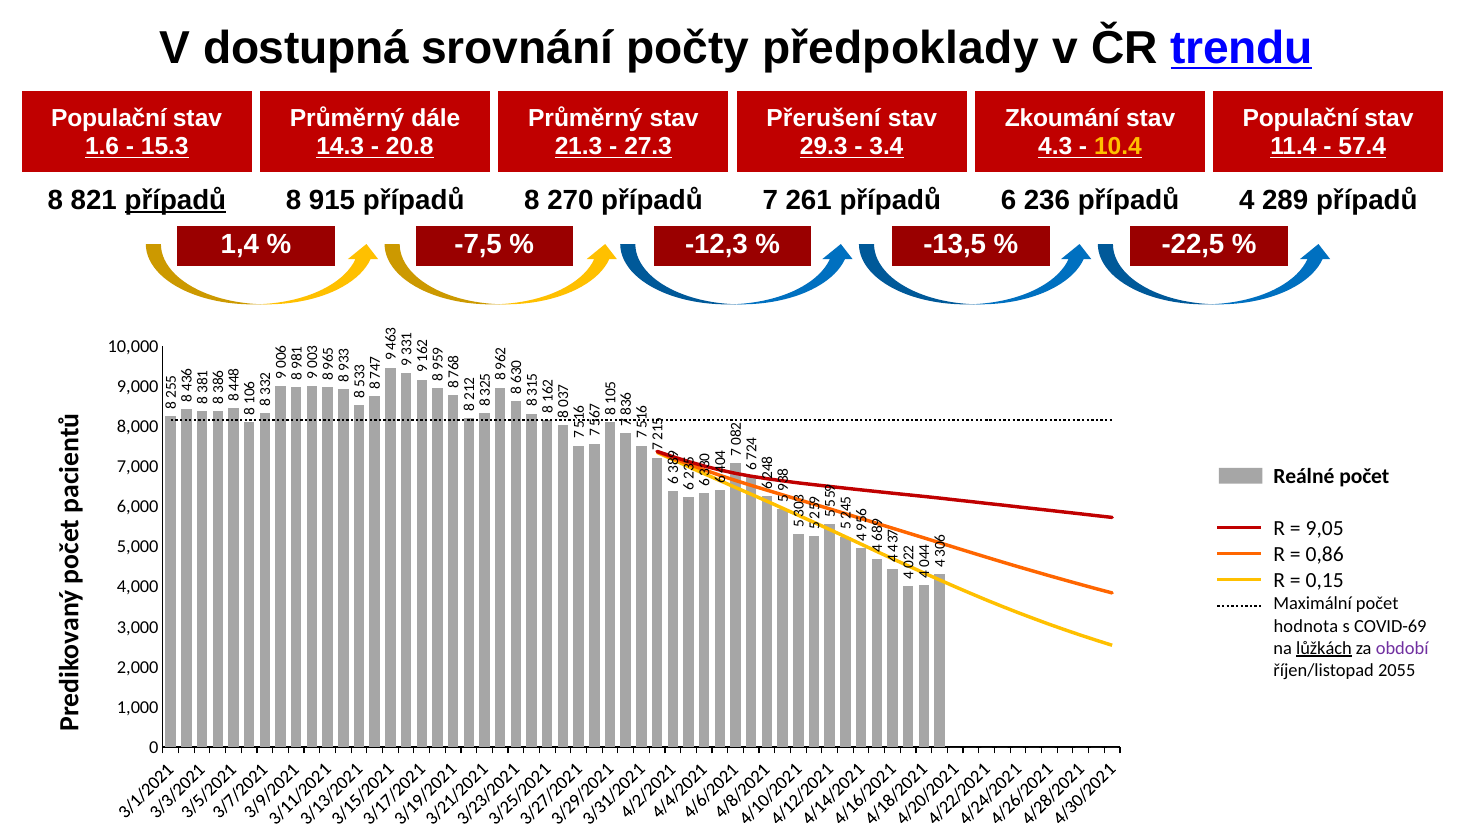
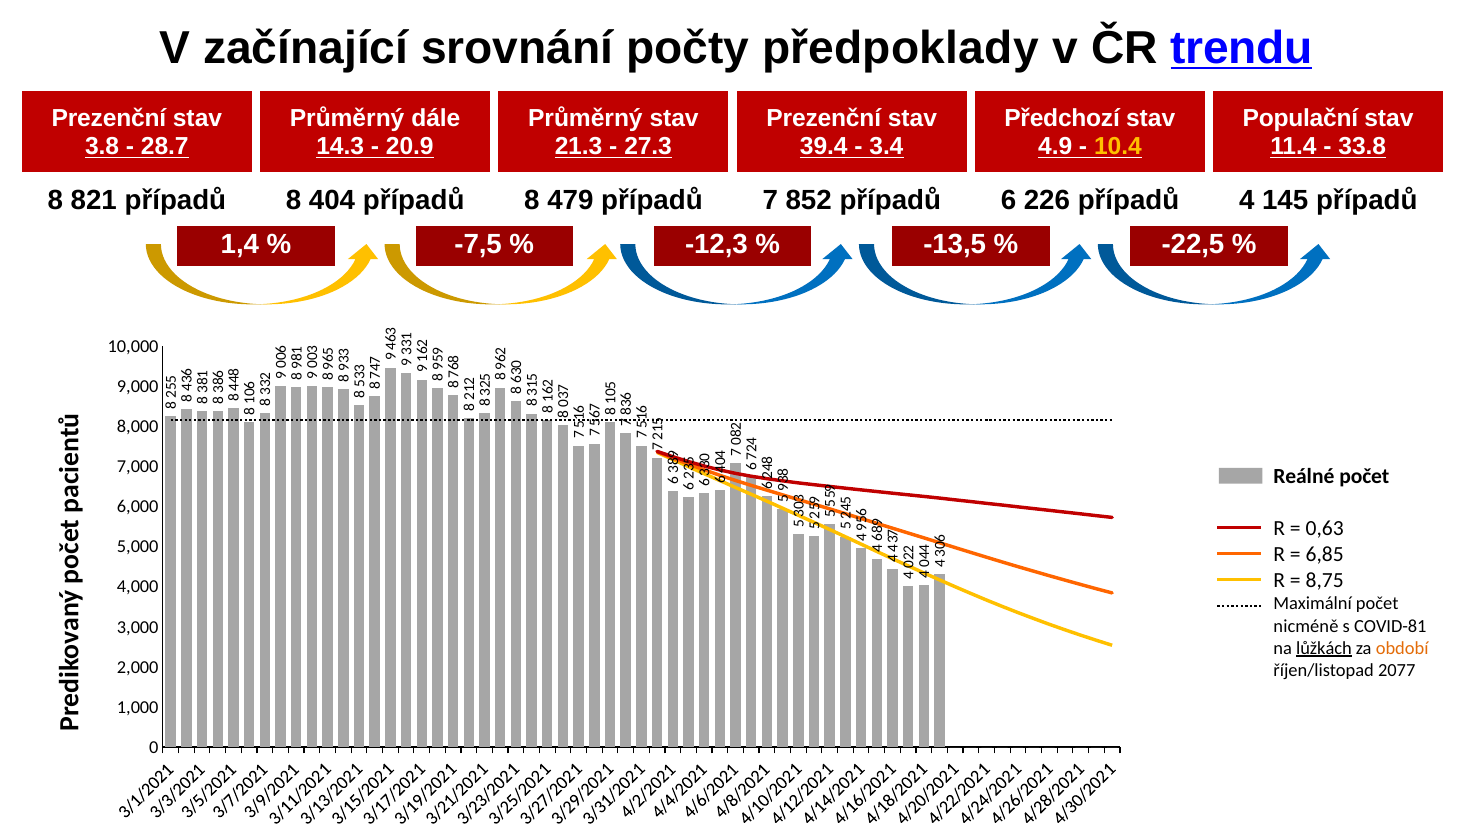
dostupná: dostupná -> začínající
Populační at (109, 118): Populační -> Prezenční
stav Přerušení: Přerušení -> Prezenční
Zkoumání: Zkoumání -> Předchozí
1.6: 1.6 -> 3.8
15.3: 15.3 -> 28.7
20.8: 20.8 -> 20.9
29.3: 29.3 -> 39.4
4.3: 4.3 -> 4.9
57.4: 57.4 -> 33.8
případů at (175, 200) underline: present -> none
915: 915 -> 404
270: 270 -> 479
261: 261 -> 852
236: 236 -> 226
289: 289 -> 145
9,05: 9,05 -> 0,63
0,86: 0,86 -> 6,85
0,15: 0,15 -> 8,75
hodnota: hodnota -> nicméně
COVID-69: COVID-69 -> COVID-81
období colour: purple -> orange
2055: 2055 -> 2077
